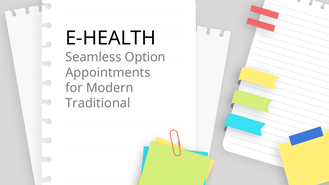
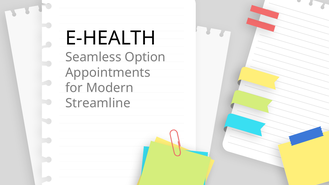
Traditional: Traditional -> Streamline
